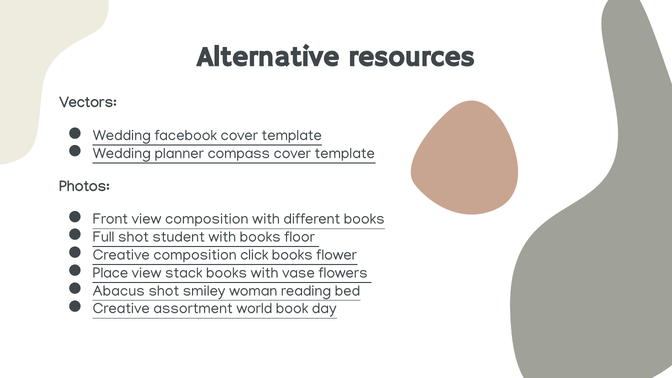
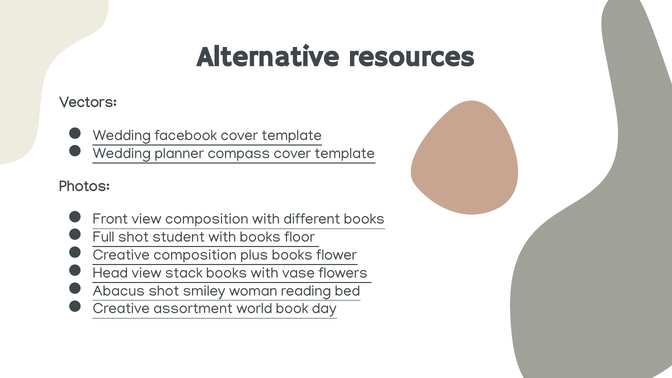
click: click -> plus
Place: Place -> Head
